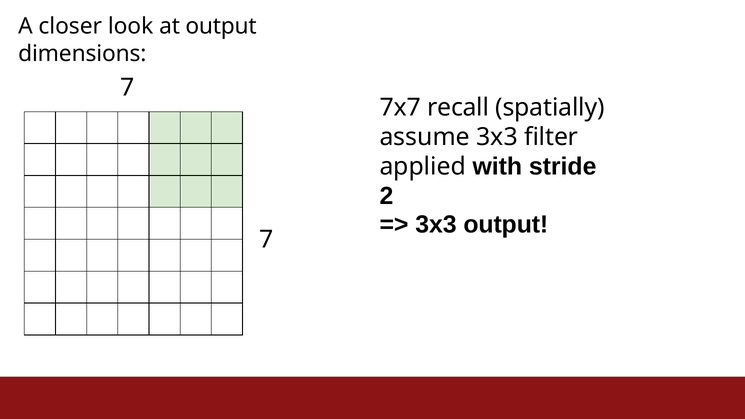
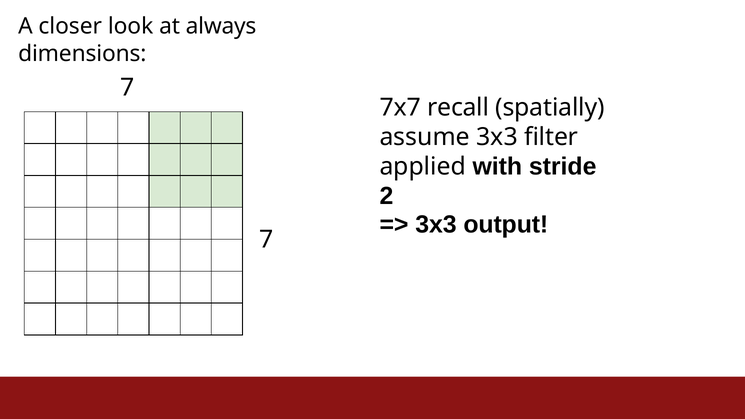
at output: output -> always
